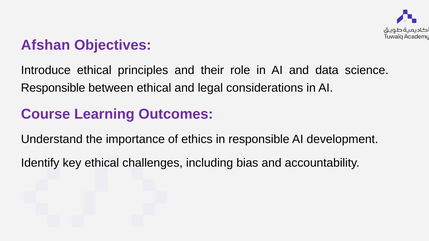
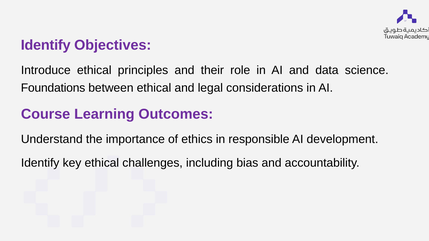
Afshan at (46, 45): Afshan -> Identify
Responsible at (53, 88): Responsible -> Foundations
